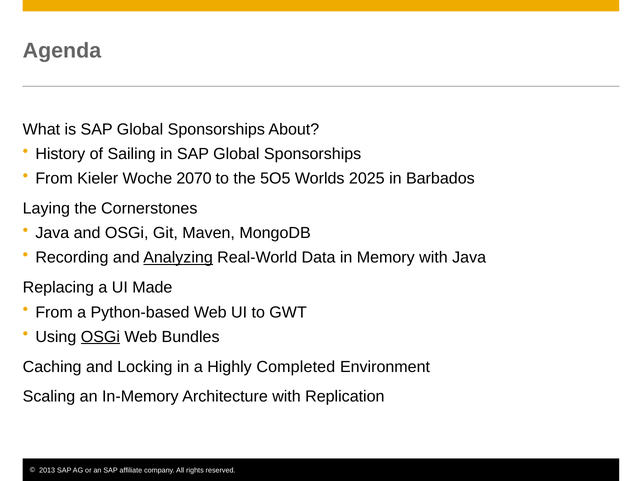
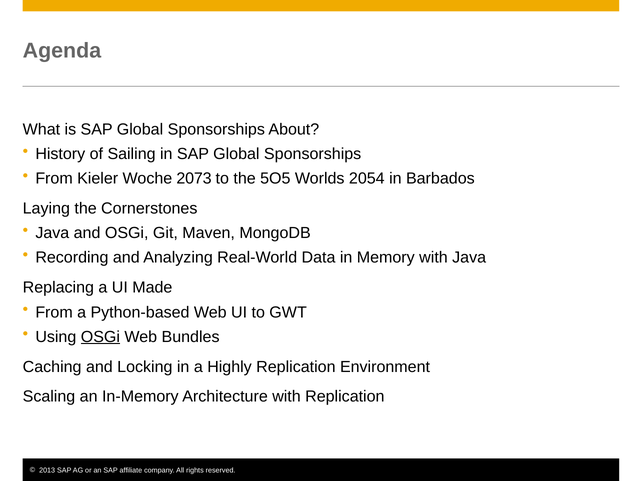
2070: 2070 -> 2073
2025: 2025 -> 2054
Analyzing underline: present -> none
Highly Completed: Completed -> Replication
